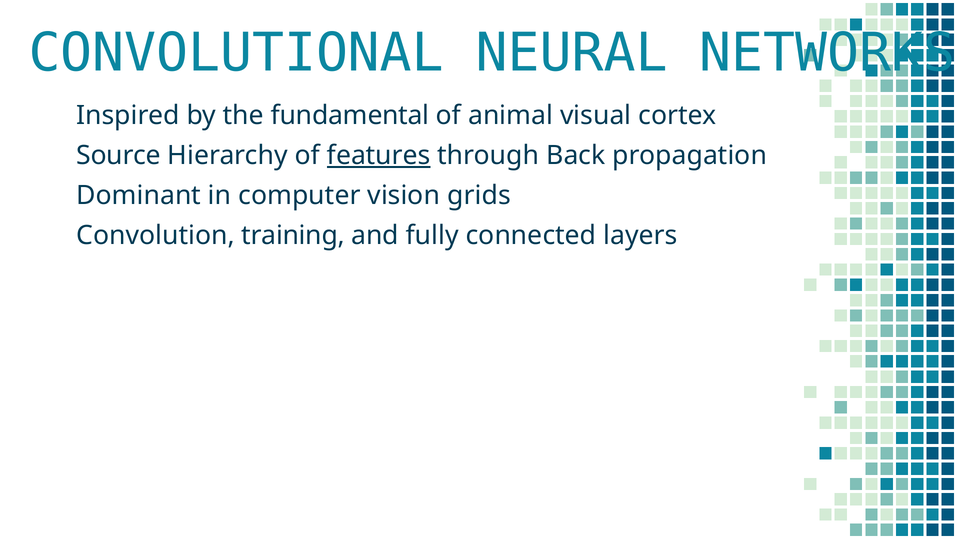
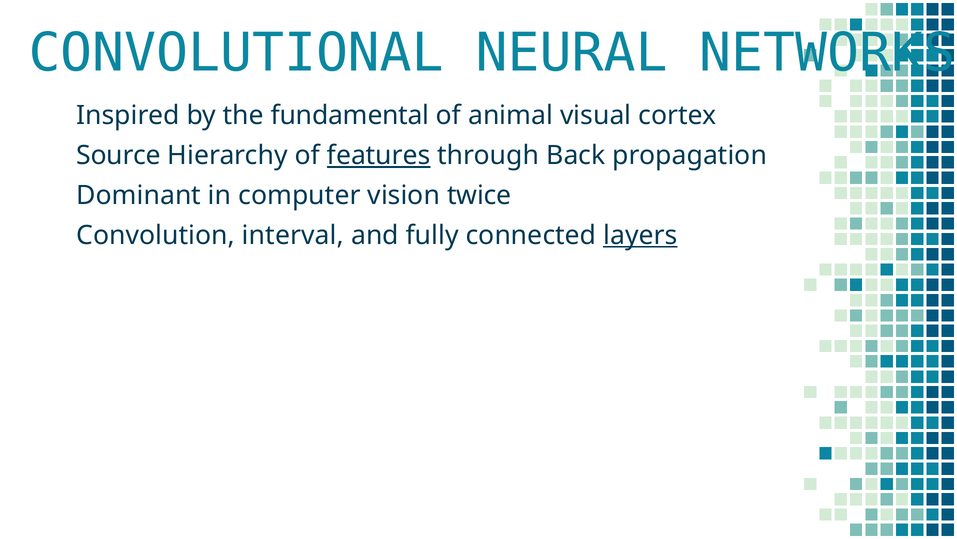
grids: grids -> twice
training: training -> interval
layers underline: none -> present
